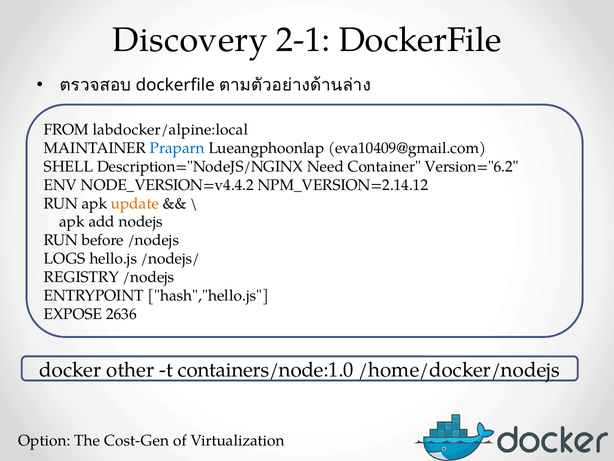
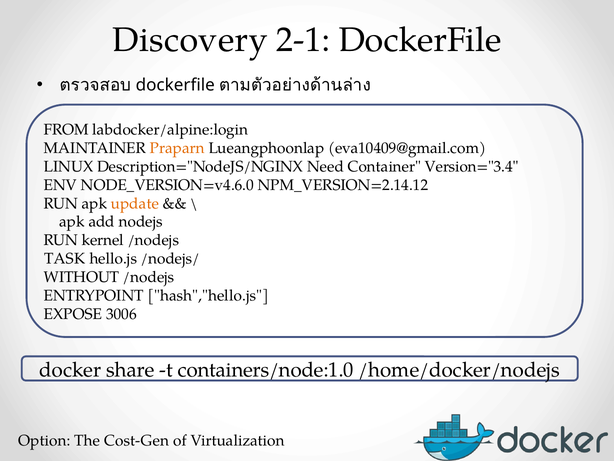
labdocker/alpine:local: labdocker/alpine:local -> labdocker/alpine:login
Praparn colour: blue -> orange
SHELL: SHELL -> LINUX
Version="6.2: Version="6.2 -> Version="3.4
NODE_VERSION=v4.4.2: NODE_VERSION=v4.4.2 -> NODE_VERSION=v4.6.0
before: before -> kernel
LOGS: LOGS -> TASK
REGISTRY: REGISTRY -> WITHOUT
2636: 2636 -> 3006
other: other -> share
